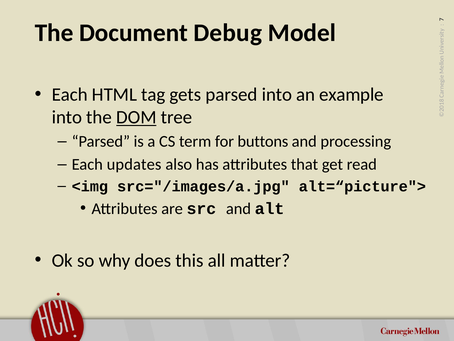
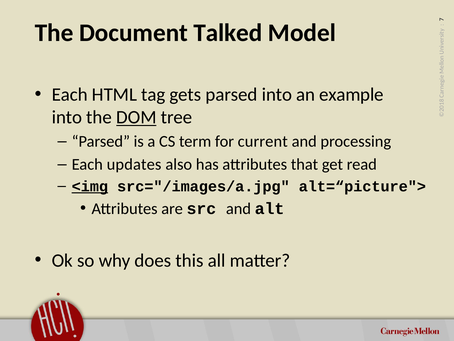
Debug: Debug -> Talked
buttons: buttons -> current
<img underline: none -> present
